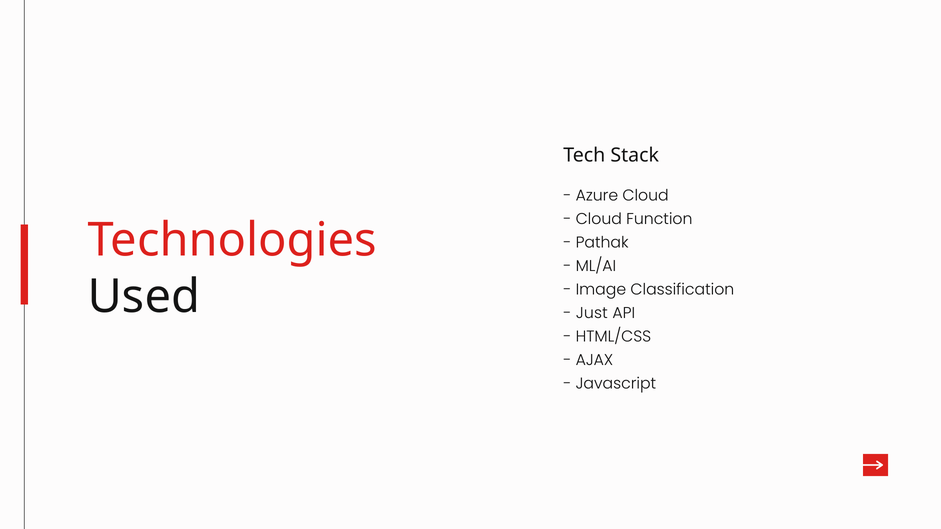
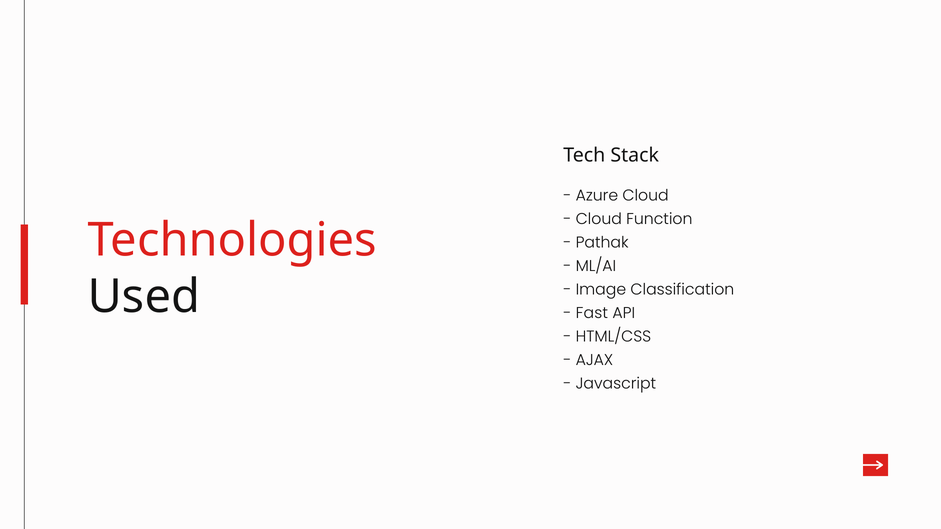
Just: Just -> Fast
